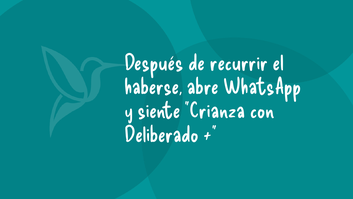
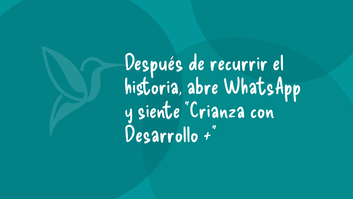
haberse: haberse -> historia
Deliberado: Deliberado -> Desarrollo
